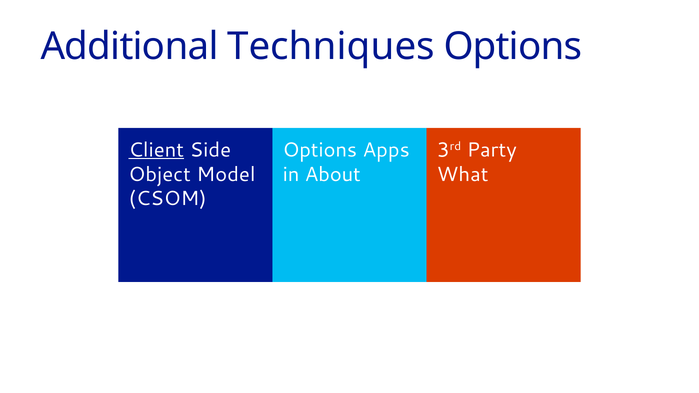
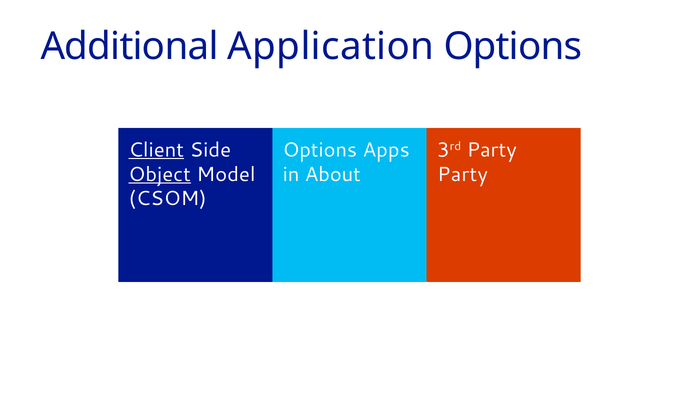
Techniques: Techniques -> Application
Object underline: none -> present
What at (463, 174): What -> Party
